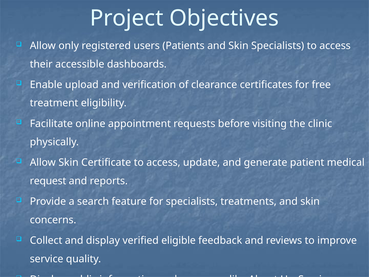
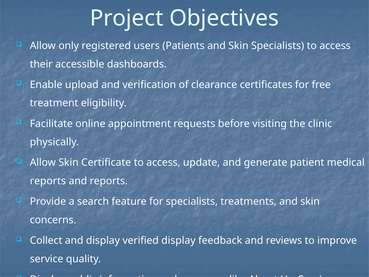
request at (48, 181): request -> reports
verified eligible: eligible -> display
